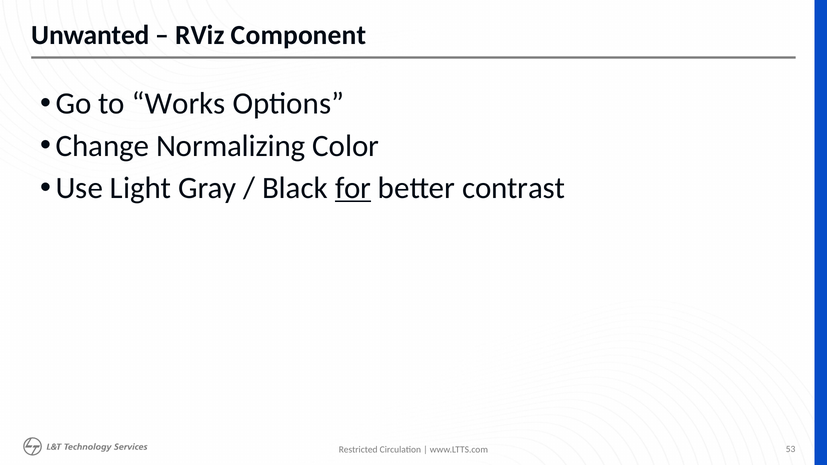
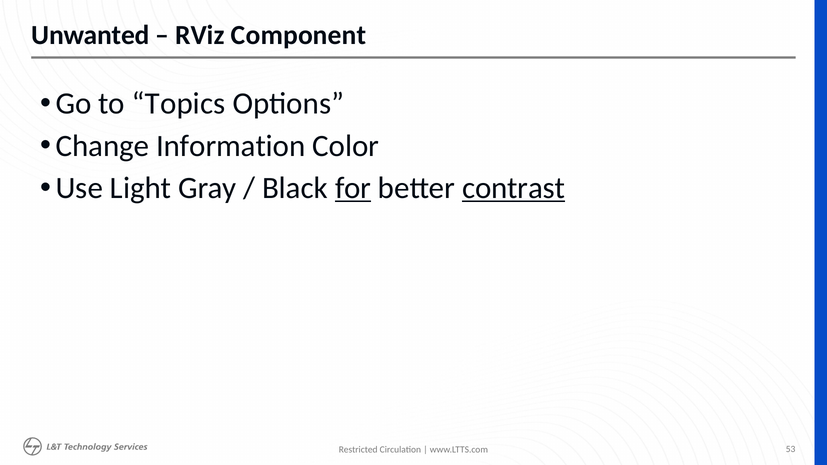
Works: Works -> Topics
Normalizing: Normalizing -> Information
contrast underline: none -> present
